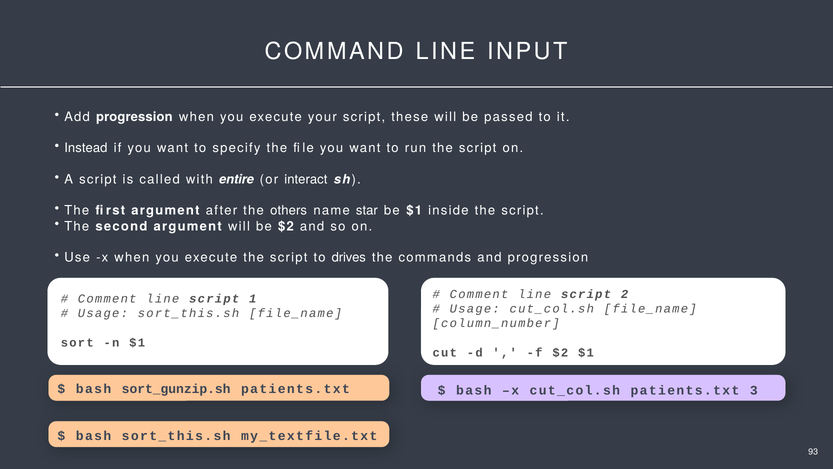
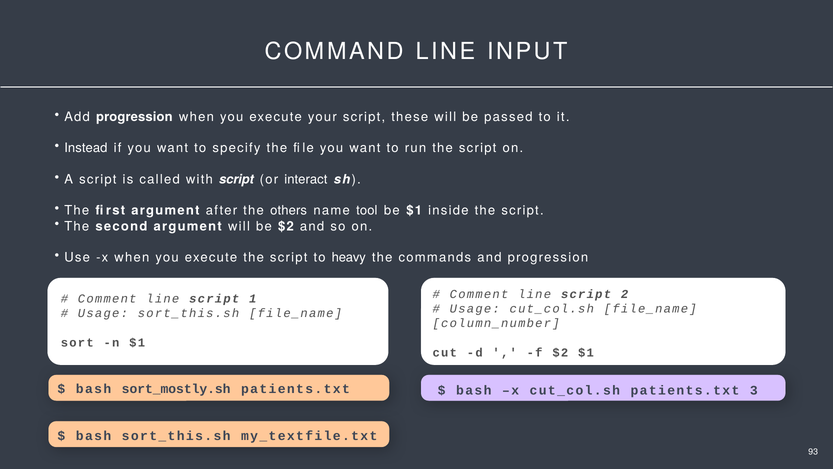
with entire: entire -> script
star: star -> tool
drives: drives -> heavy
sort_gunzip.sh: sort_gunzip.sh -> sort_mostly.sh
